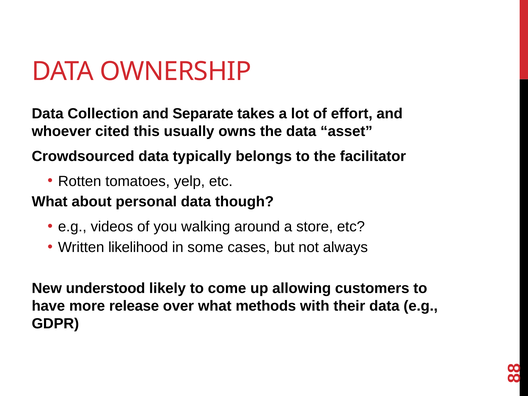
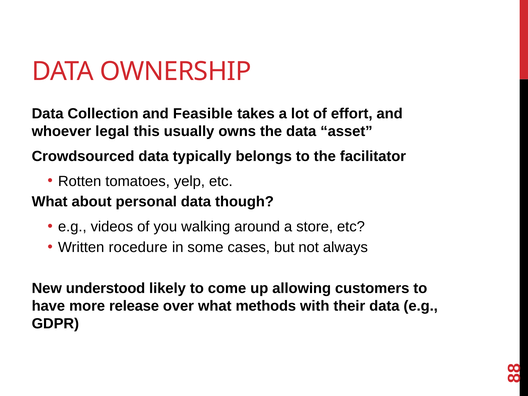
Separate: Separate -> Feasible
cited: cited -> legal
likelihood: likelihood -> rocedure
